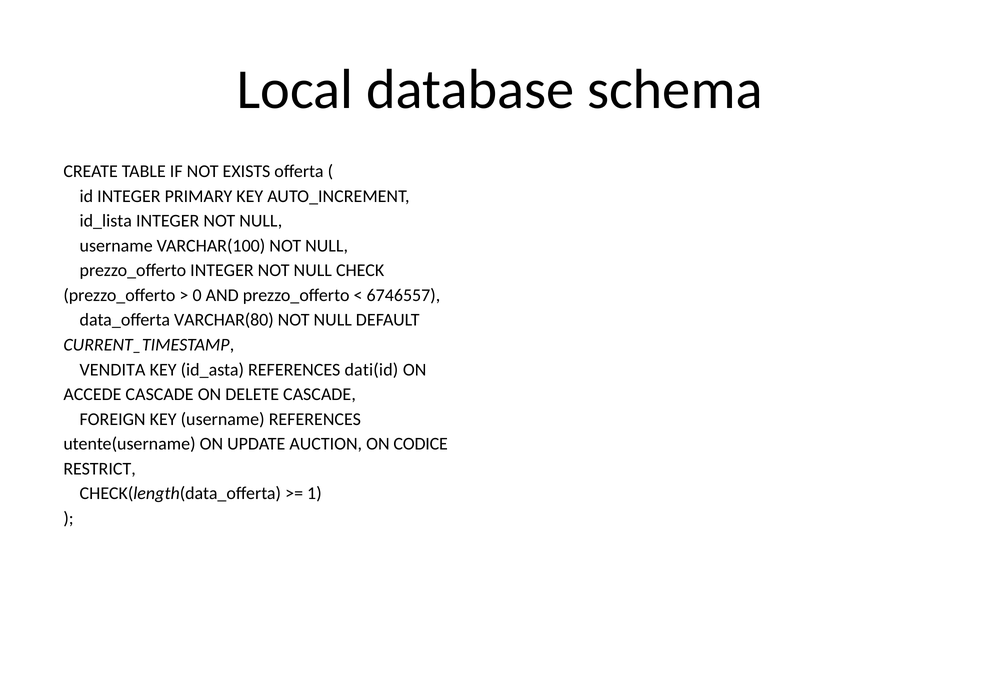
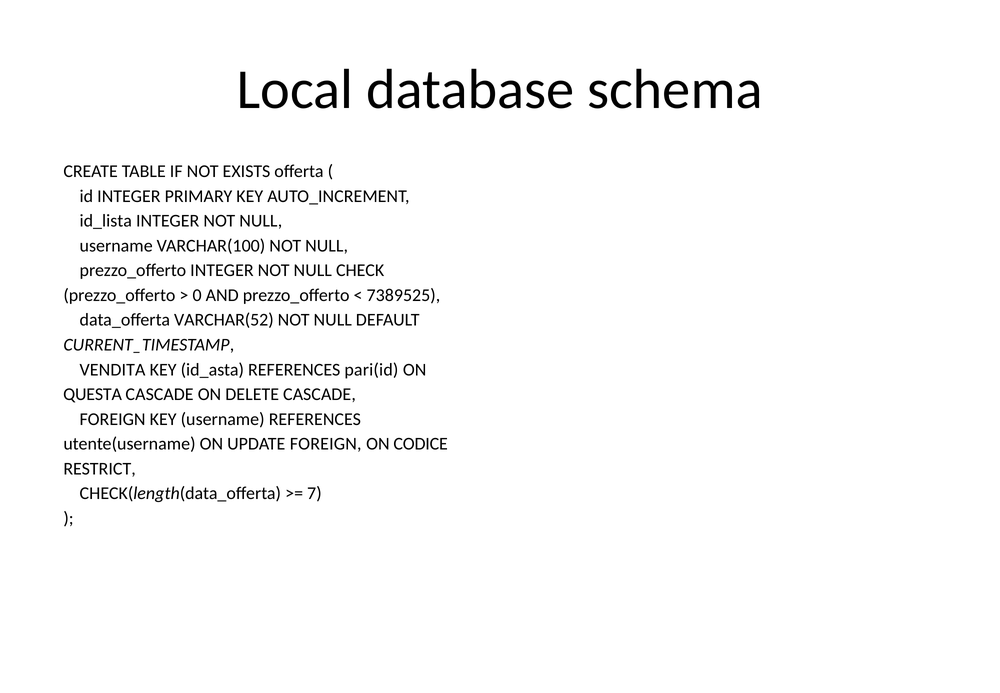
6746557: 6746557 -> 7389525
VARCHAR(80: VARCHAR(80 -> VARCHAR(52
dati(id: dati(id -> pari(id
ACCEDE: ACCEDE -> QUESTA
UPDATE AUCTION: AUCTION -> FOREIGN
1: 1 -> 7
